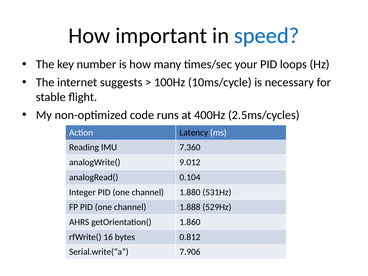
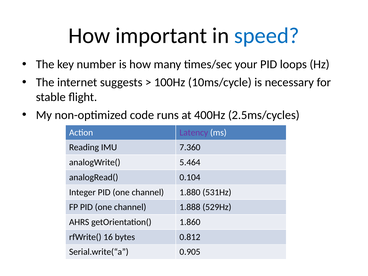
Latency colour: black -> purple
9.012: 9.012 -> 5.464
7.906: 7.906 -> 0.905
